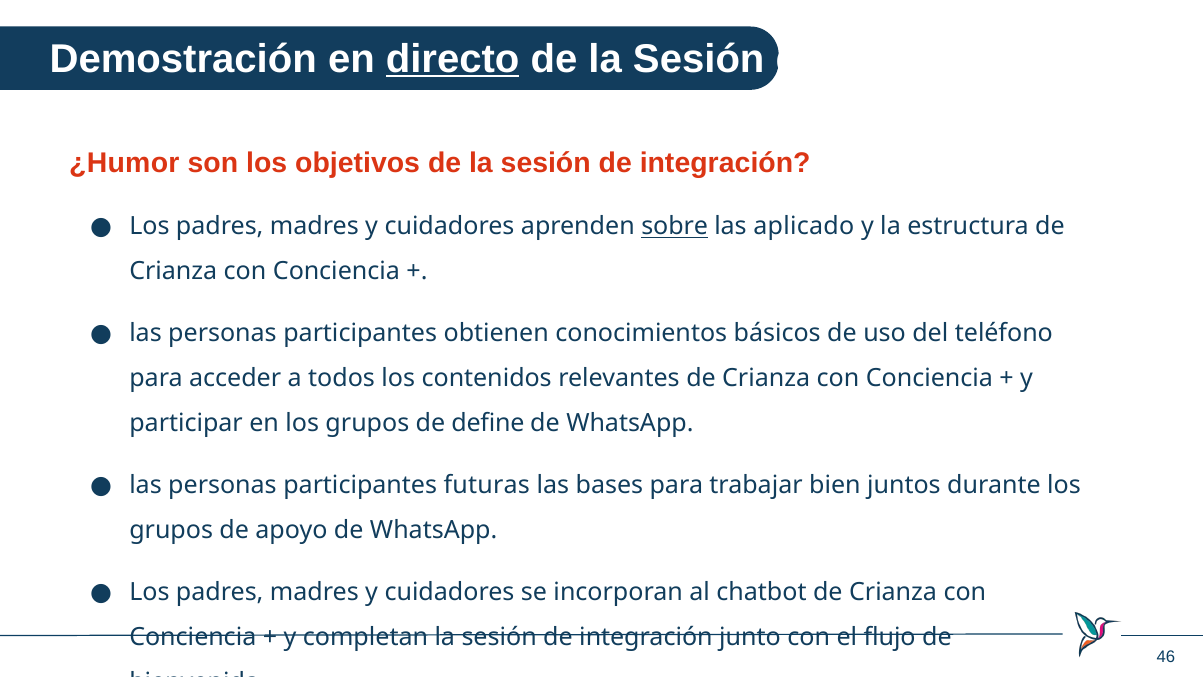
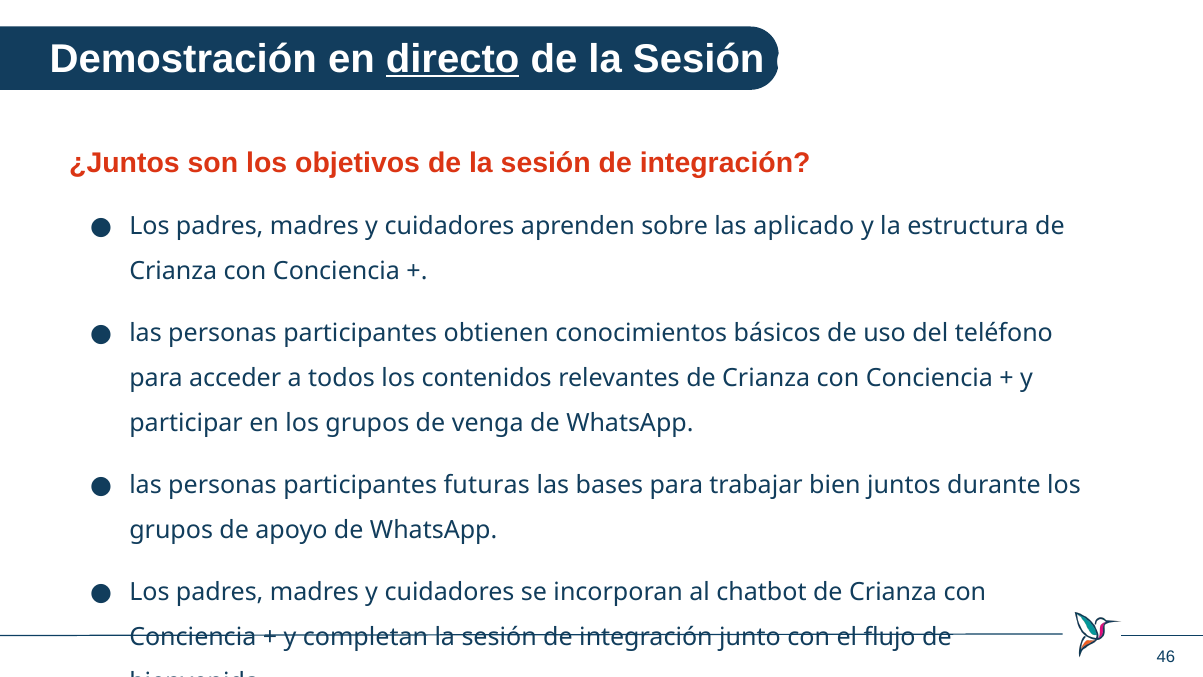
¿Humor: ¿Humor -> ¿Juntos
sobre underline: present -> none
define: define -> venga
